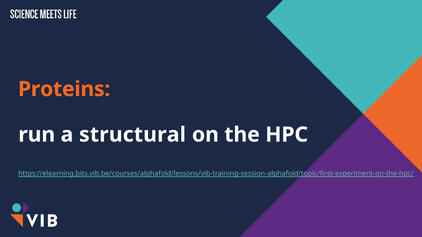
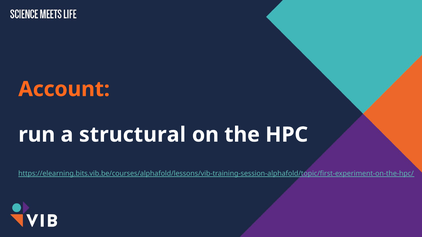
Proteins: Proteins -> Account
